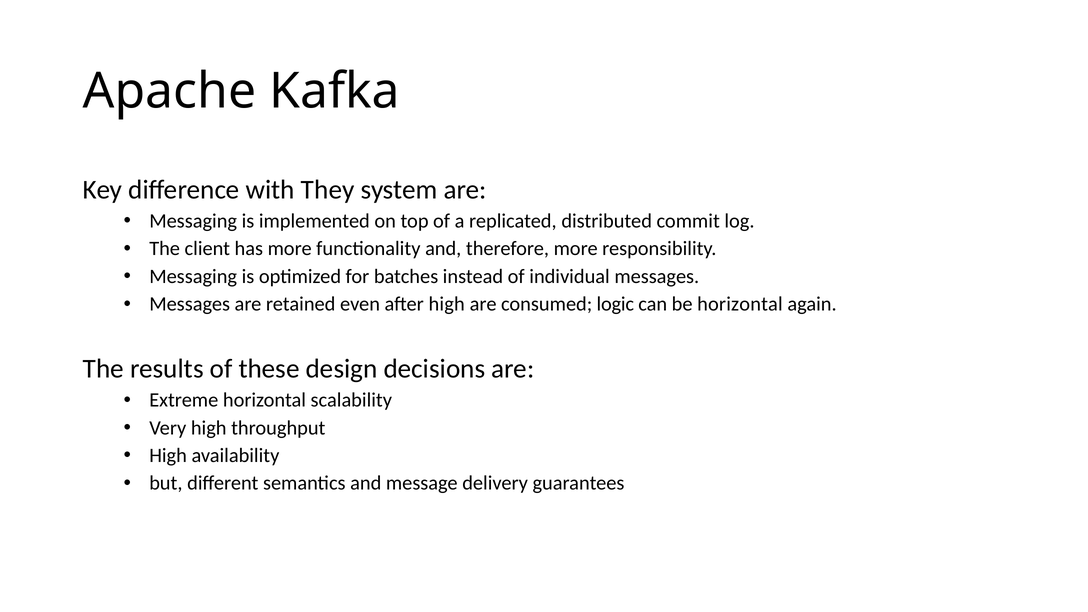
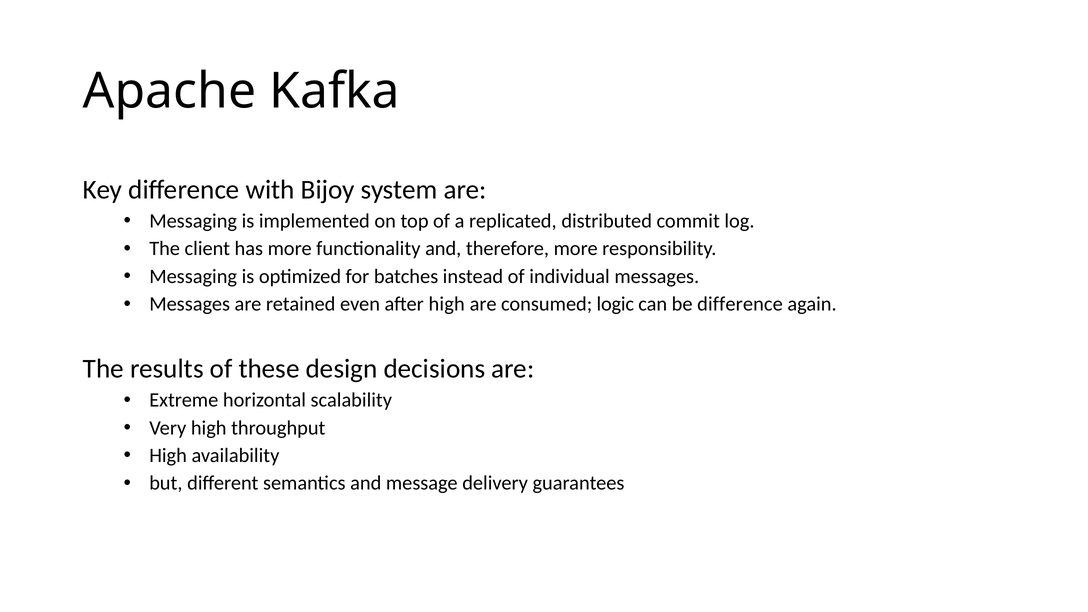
They: They -> Bijoy
be horizontal: horizontal -> difference
